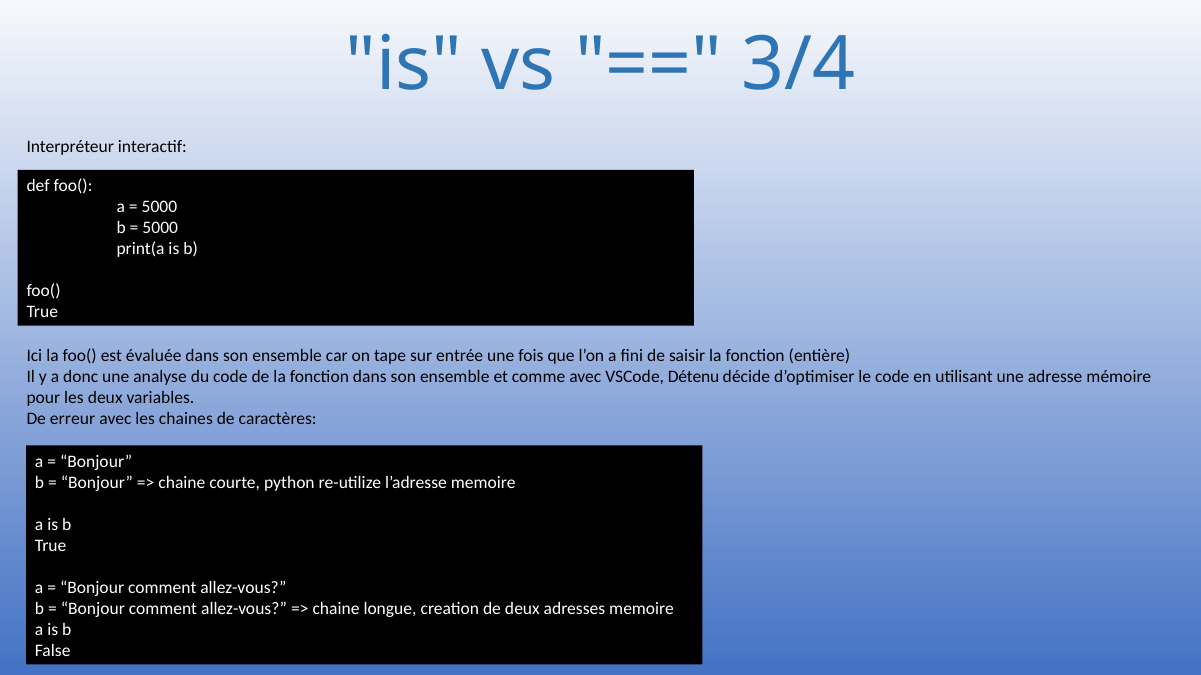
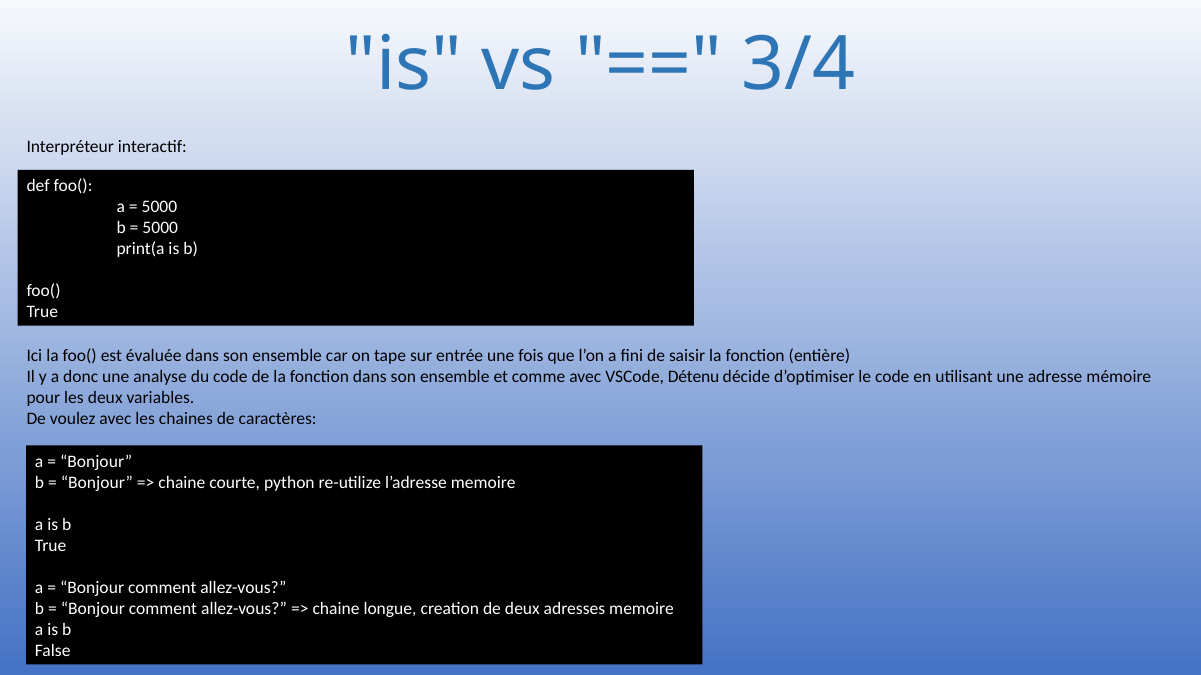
erreur: erreur -> voulez
